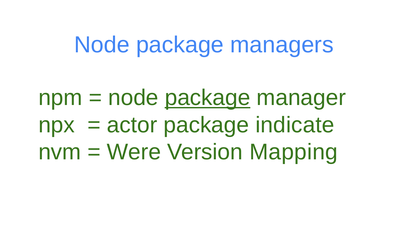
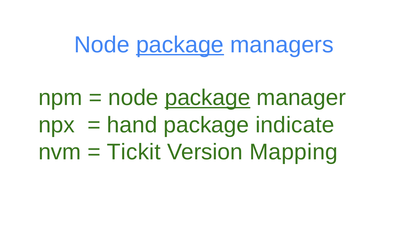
package at (180, 45) underline: none -> present
actor: actor -> hand
Were: Were -> Tickit
